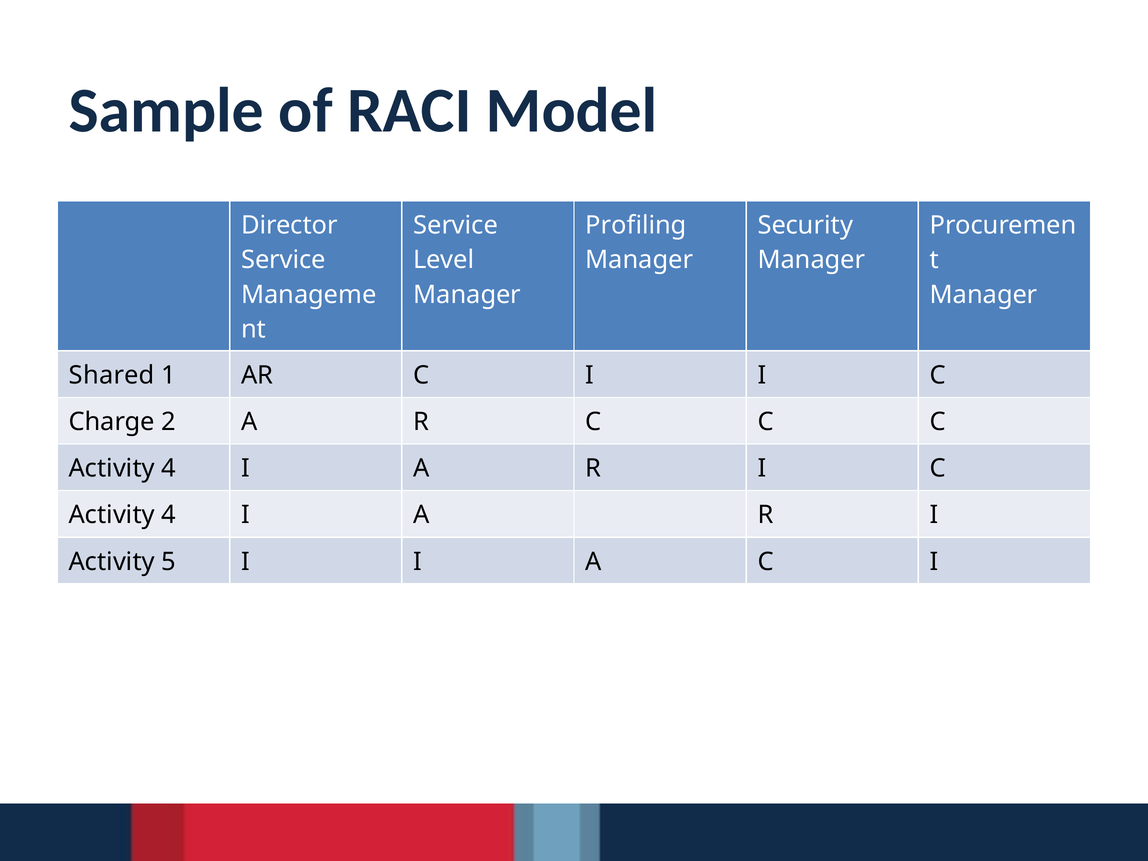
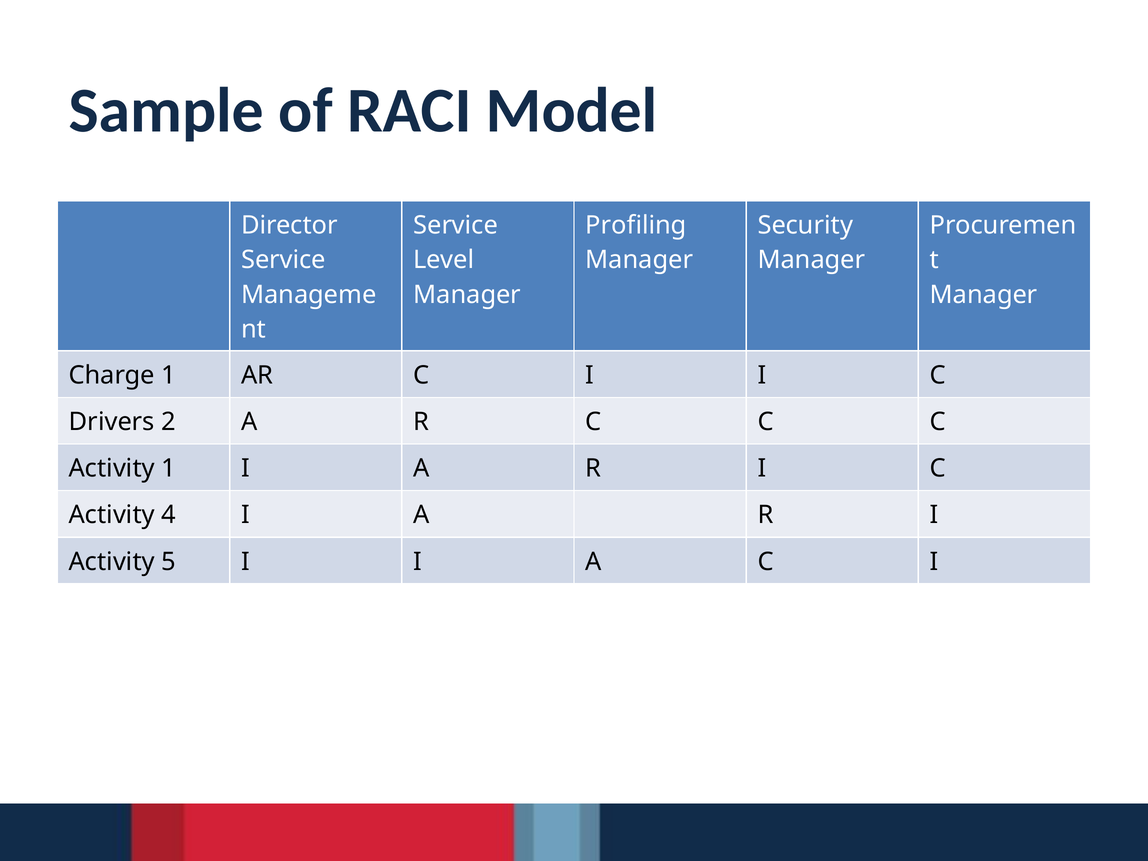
Shared: Shared -> Charge
Charge: Charge -> Drivers
4 at (168, 469): 4 -> 1
